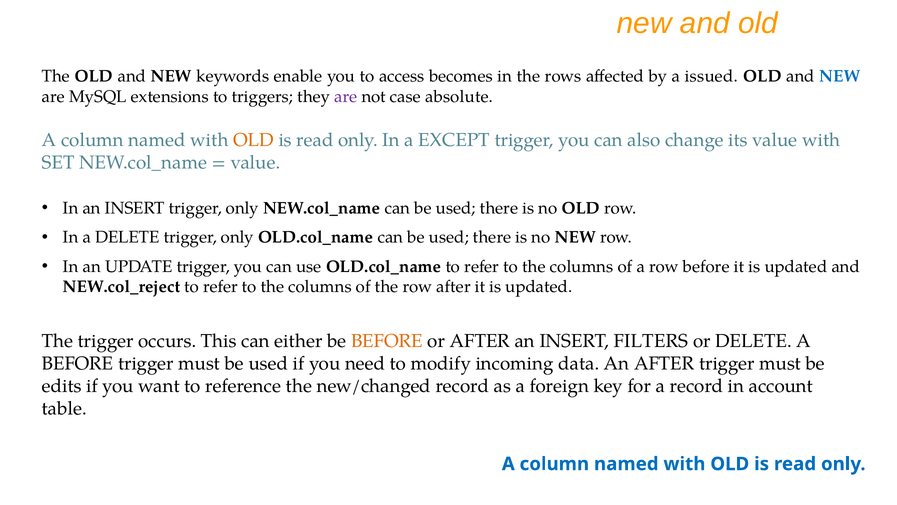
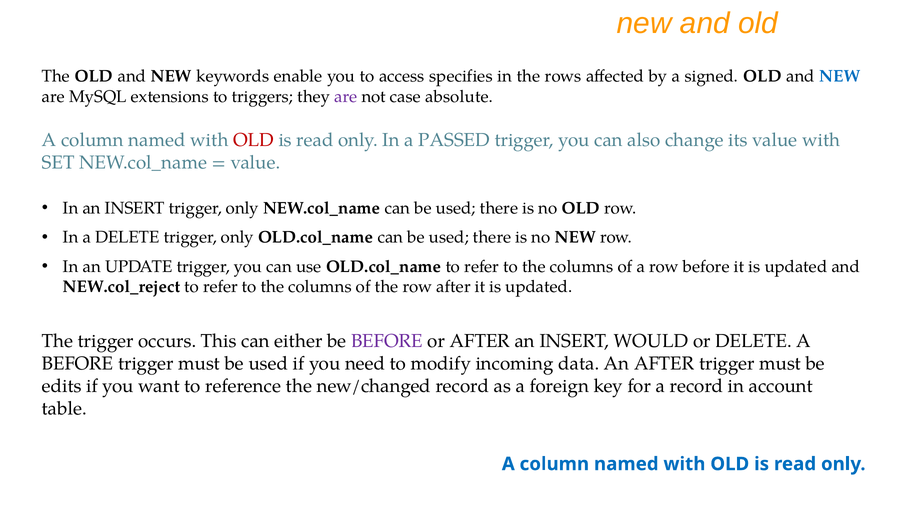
becomes: becomes -> specifies
issued: issued -> signed
OLD at (254, 140) colour: orange -> red
EXCEPT: EXCEPT -> PASSED
BEFORE at (387, 341) colour: orange -> purple
FILTERS: FILTERS -> WOULD
